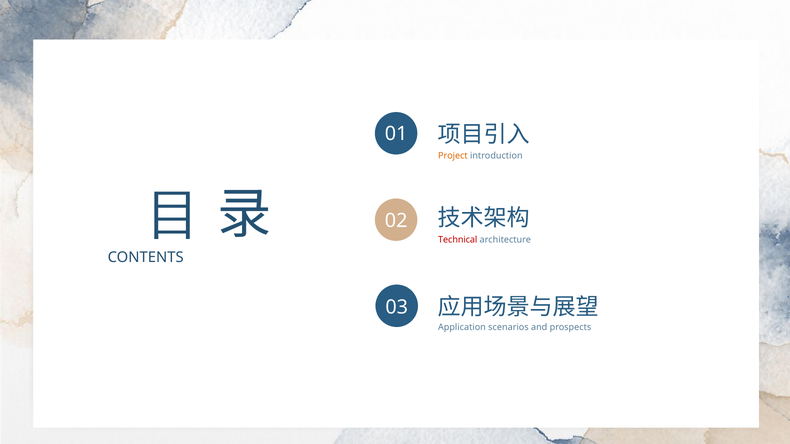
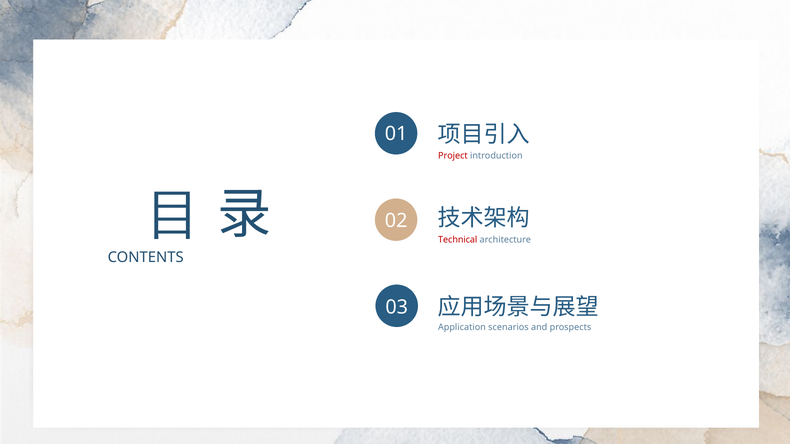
Project colour: orange -> red
